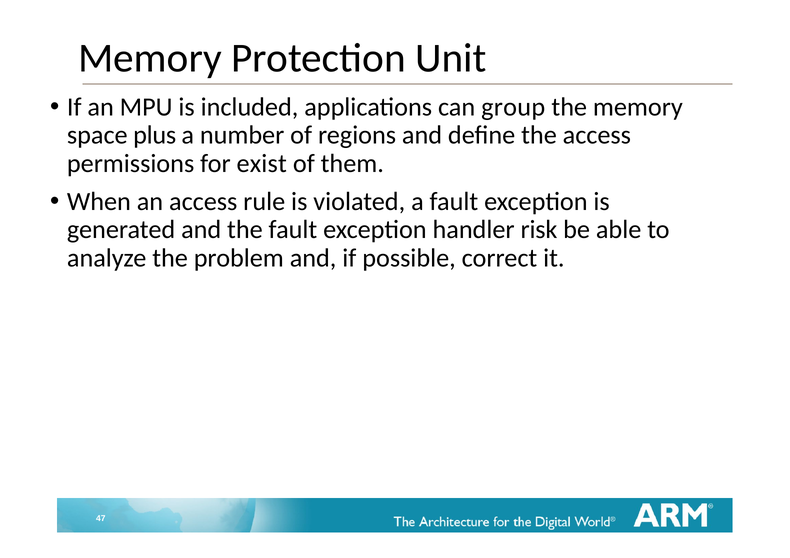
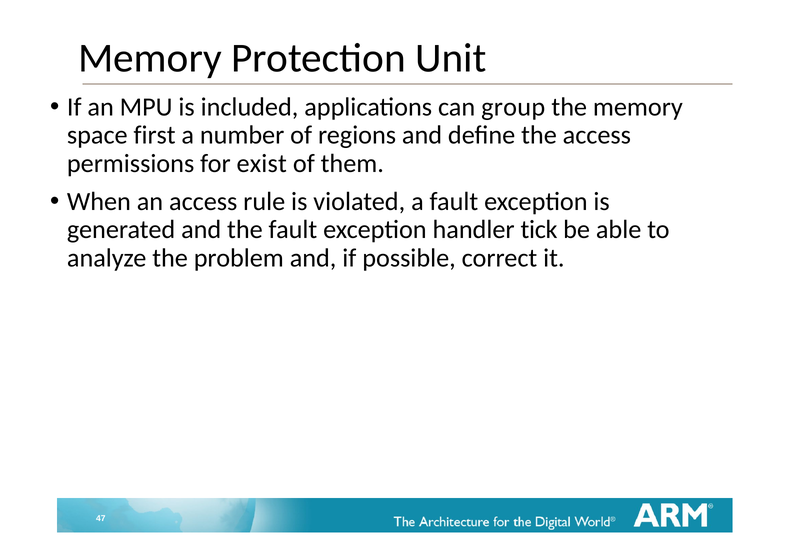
plus: plus -> first
risk: risk -> tick
